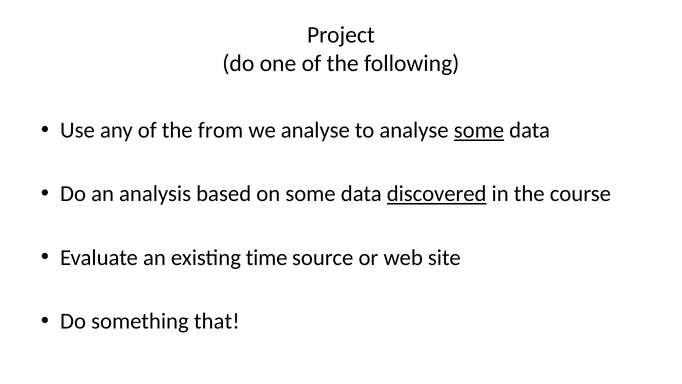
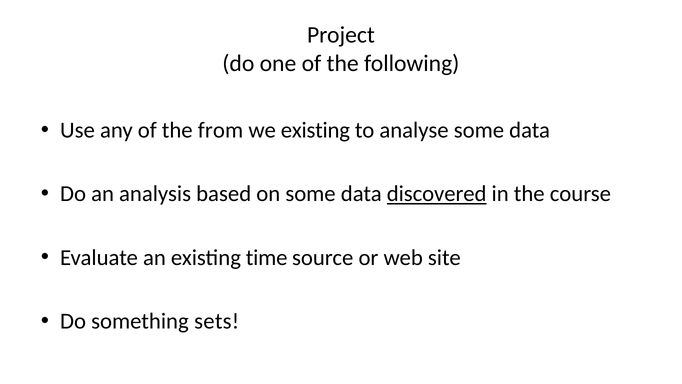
we analyse: analyse -> existing
some at (479, 130) underline: present -> none
that: that -> sets
